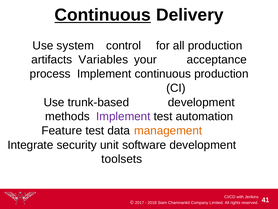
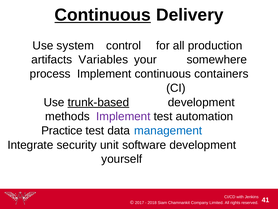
acceptance: acceptance -> somewhere
continuous production: production -> containers
trunk-based underline: none -> present
Feature: Feature -> Practice
management colour: orange -> blue
toolsets: toolsets -> yourself
